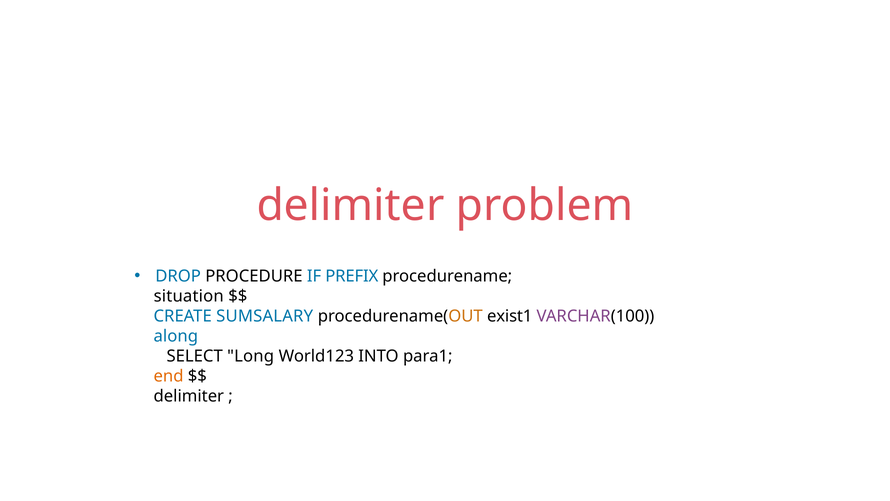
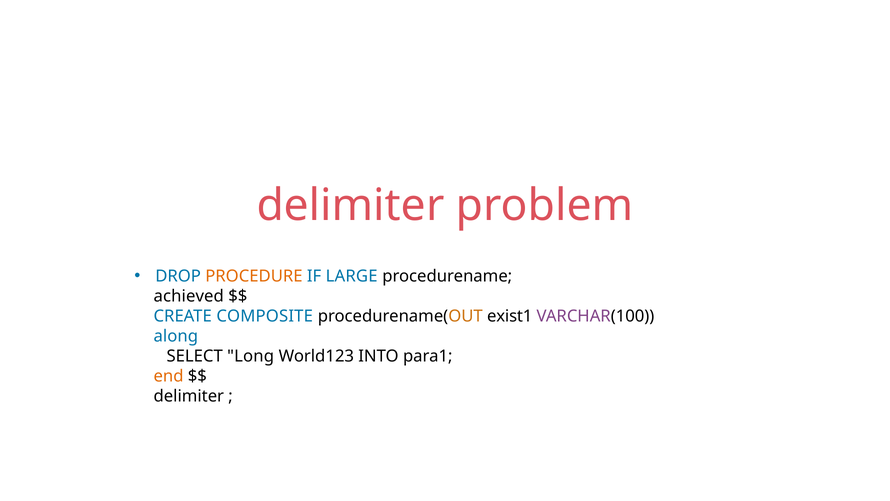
PROCEDURE colour: black -> orange
PREFIX: PREFIX -> LARGE
situation: situation -> achieved
SUMSALARY: SUMSALARY -> COMPOSITE
